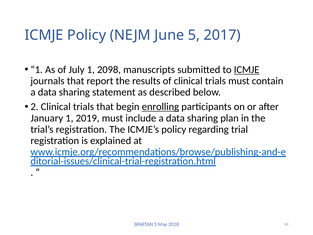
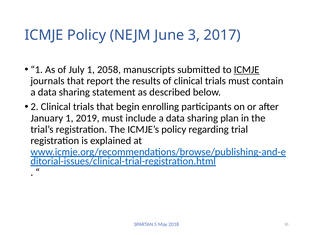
June 5: 5 -> 3
2098: 2098 -> 2058
enrolling underline: present -> none
